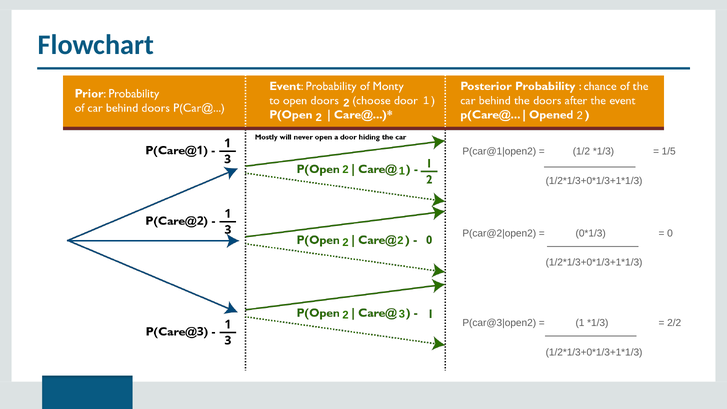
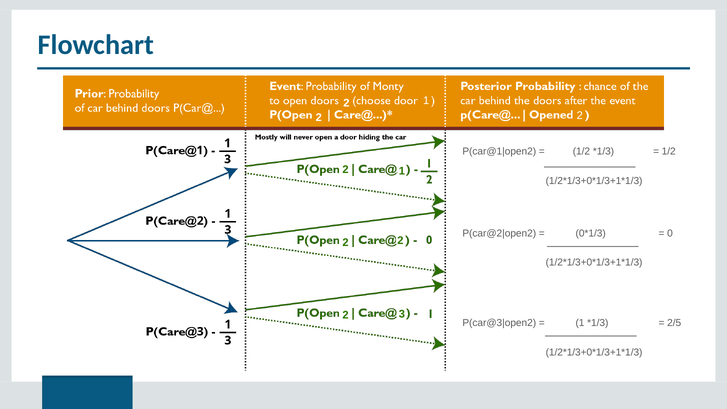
1/5 at (669, 152): 1/5 -> 1/2
2/2: 2/2 -> 2/5
